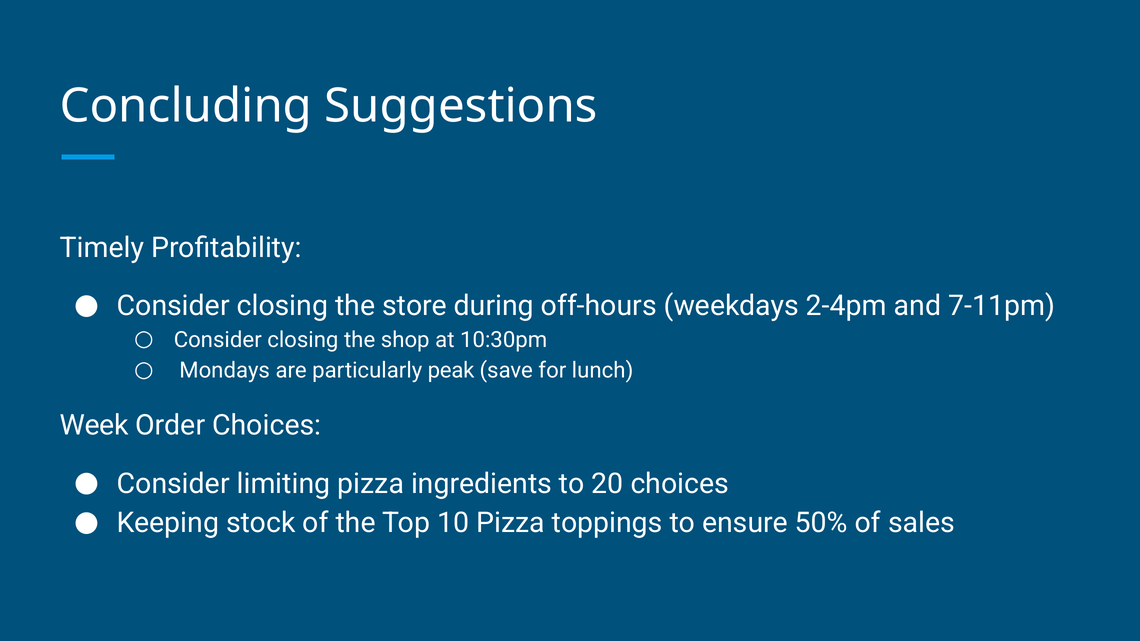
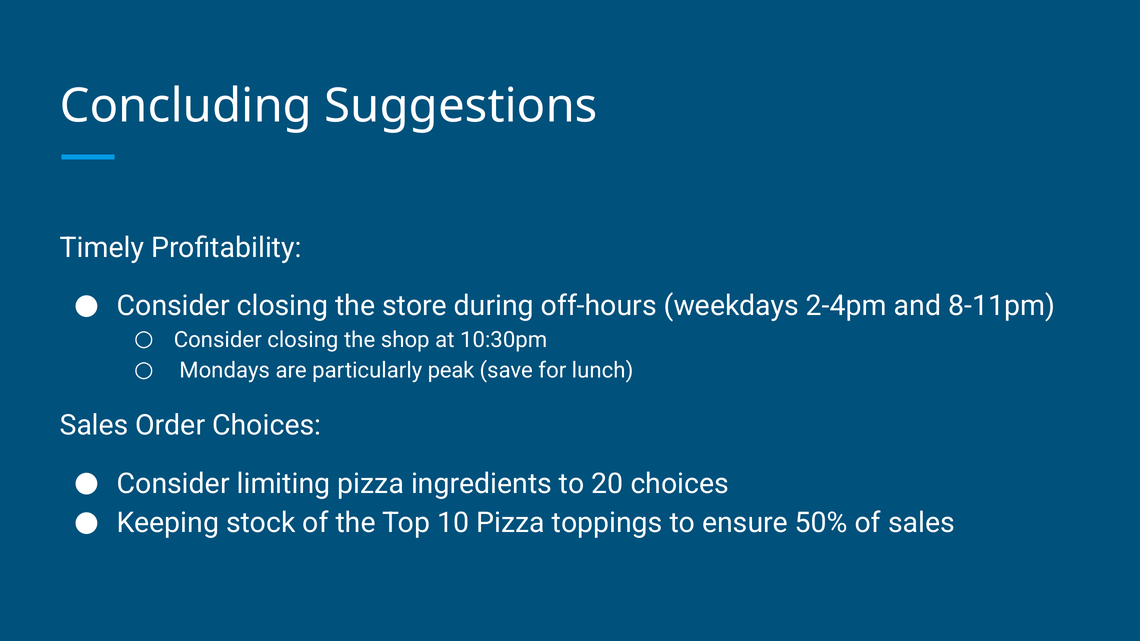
7-11pm: 7-11pm -> 8-11pm
Week at (94, 426): Week -> Sales
